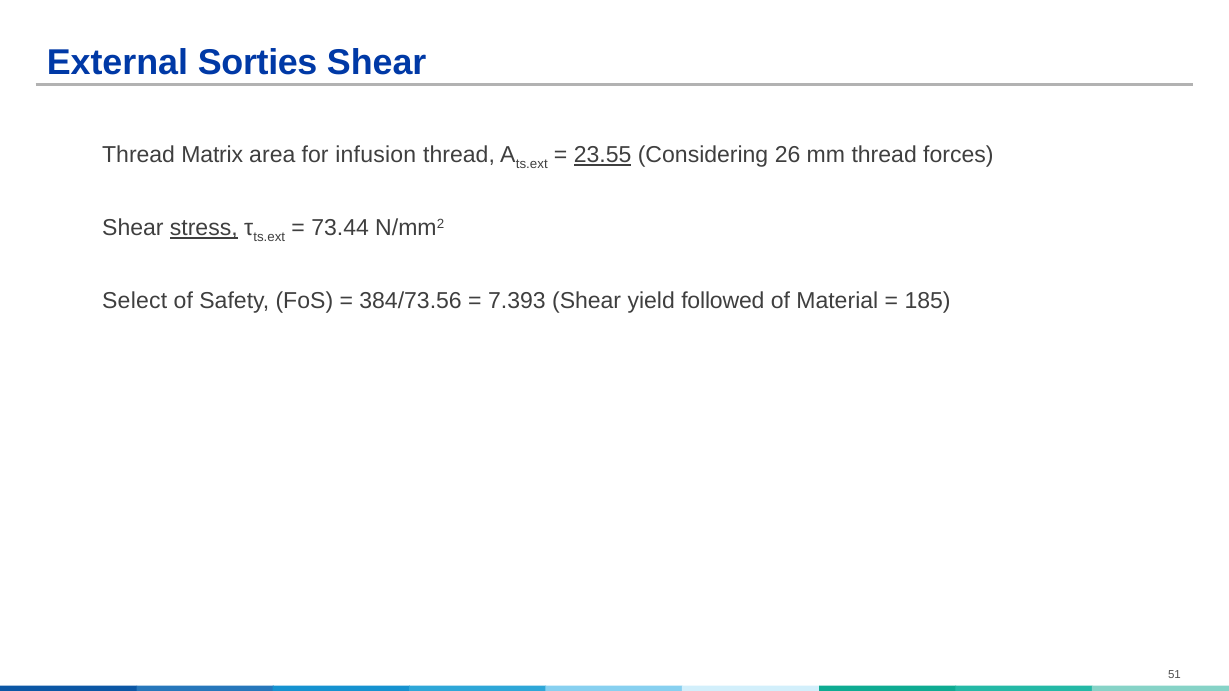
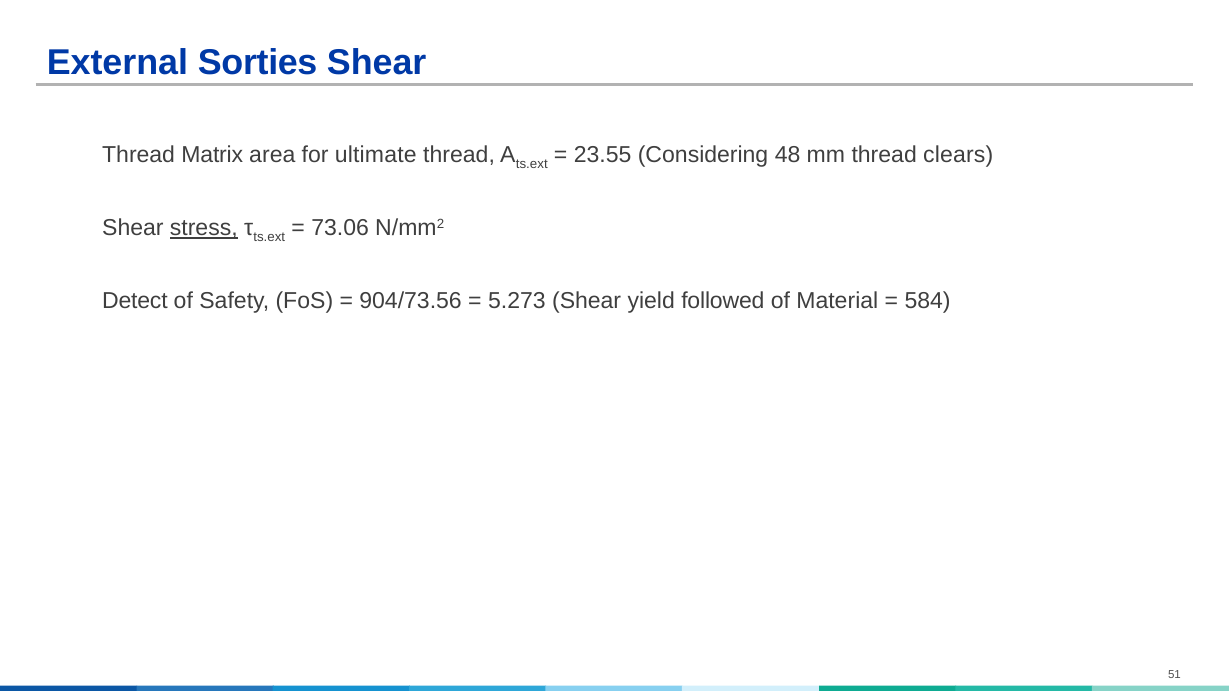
infusion: infusion -> ultimate
23.55 underline: present -> none
26: 26 -> 48
forces: forces -> clears
73.44: 73.44 -> 73.06
Select: Select -> Detect
384/73.56: 384/73.56 -> 904/73.56
7.393: 7.393 -> 5.273
185: 185 -> 584
